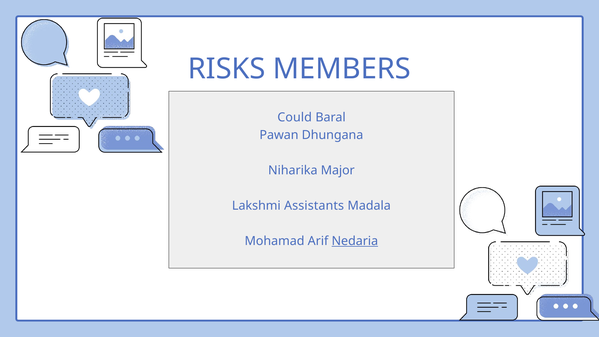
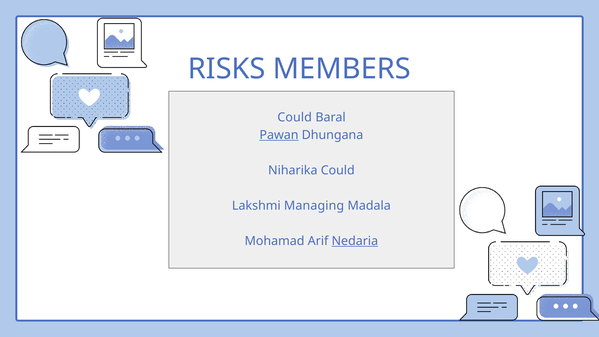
Pawan underline: none -> present
Niharika Major: Major -> Could
Assistants: Assistants -> Managing
